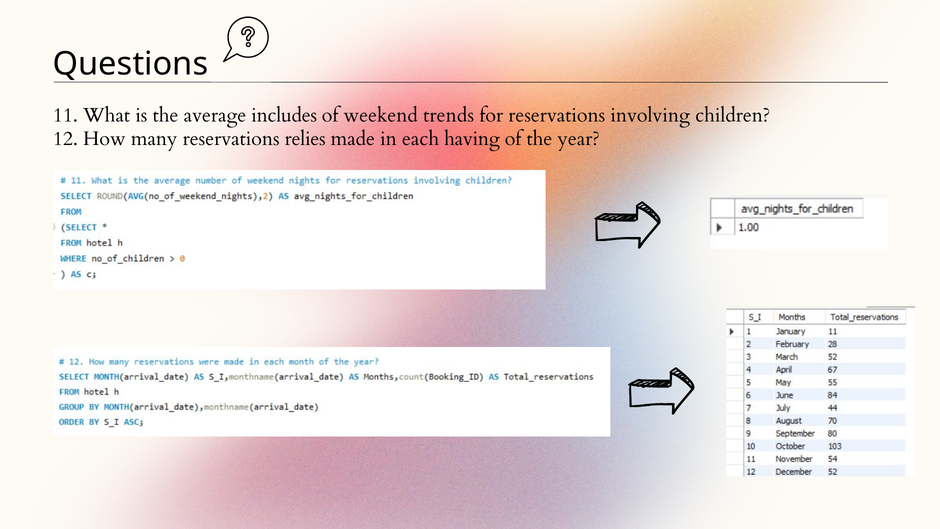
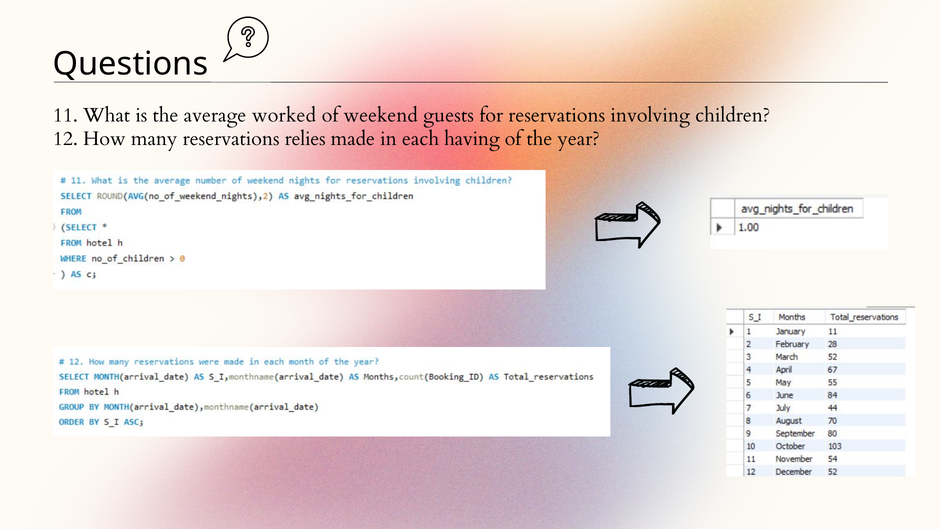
includes: includes -> worked
trends: trends -> guests
